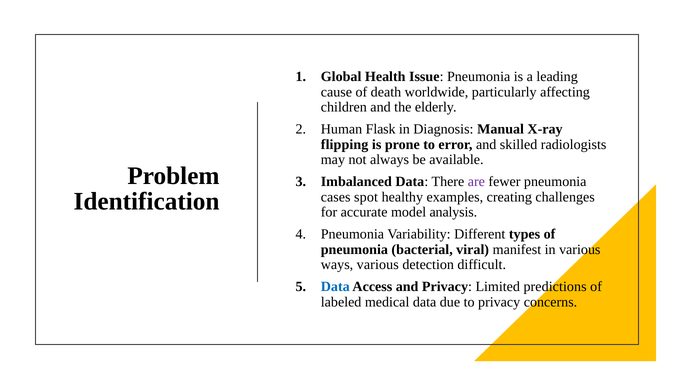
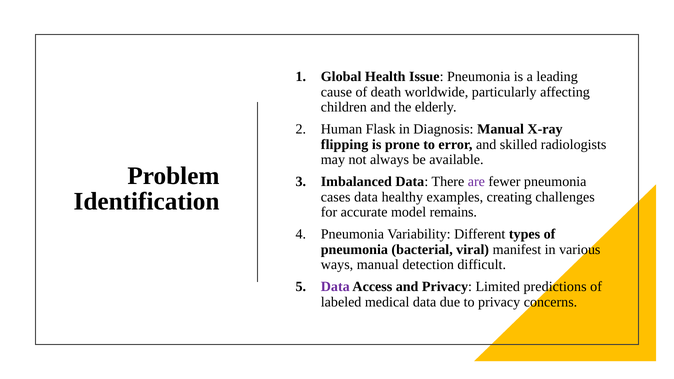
cases spot: spot -> data
analysis: analysis -> remains
ways various: various -> manual
Data at (335, 287) colour: blue -> purple
